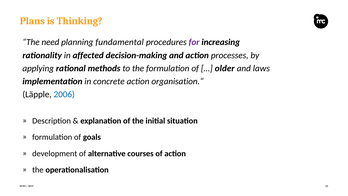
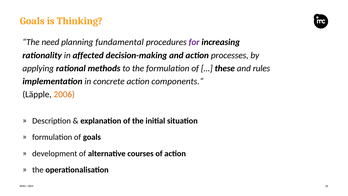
Plans at (32, 21): Plans -> Goals
older: older -> these
laws: laws -> rules
organisation.“: organisation.“ -> components.“
2006 colour: blue -> orange
